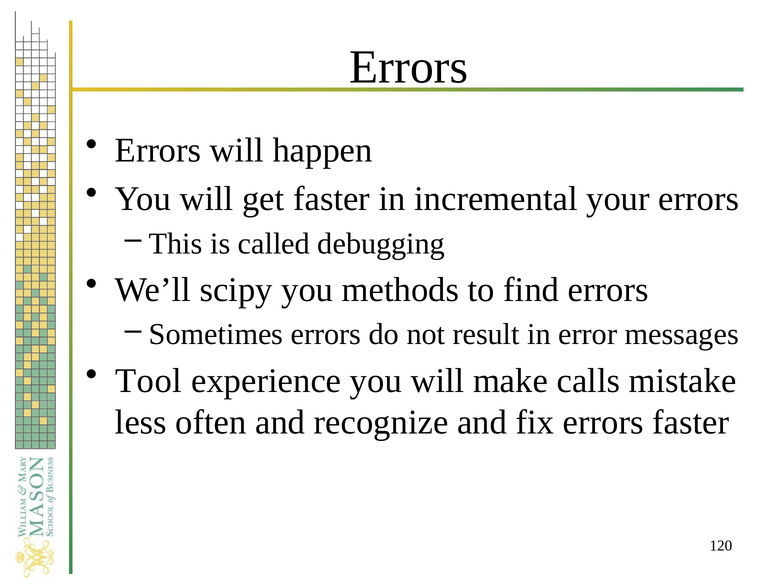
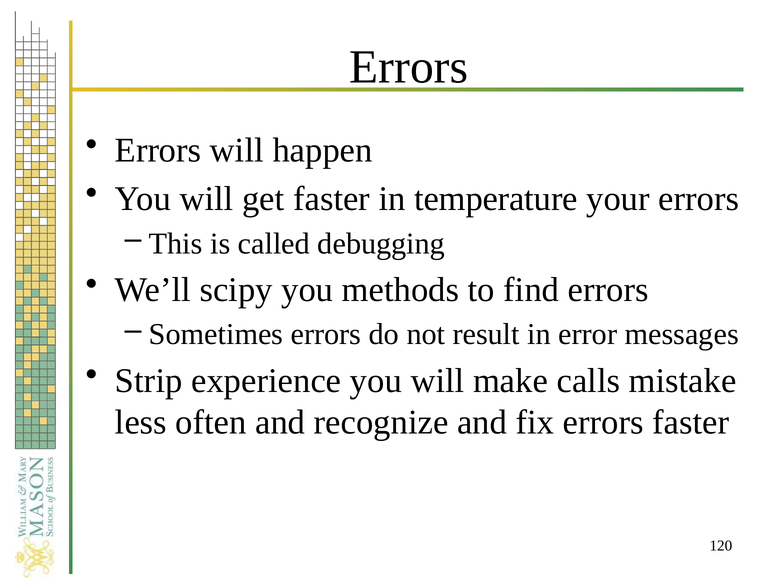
incremental: incremental -> temperature
Tool: Tool -> Strip
